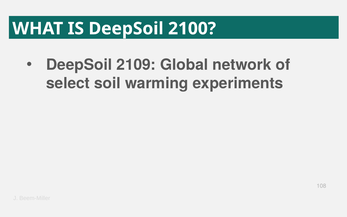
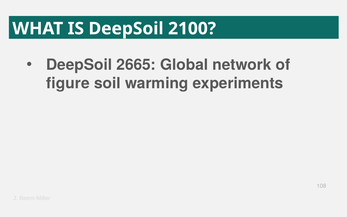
2109: 2109 -> 2665
select: select -> figure
